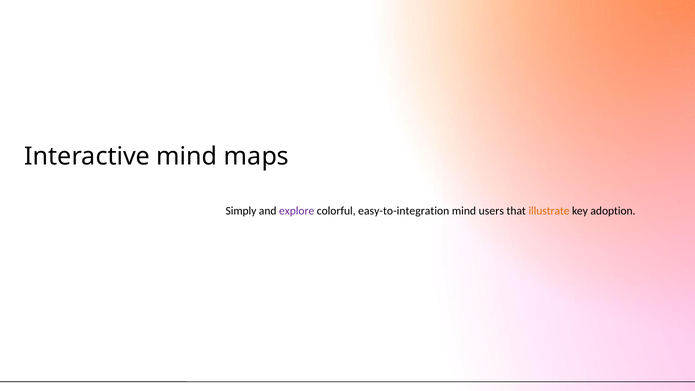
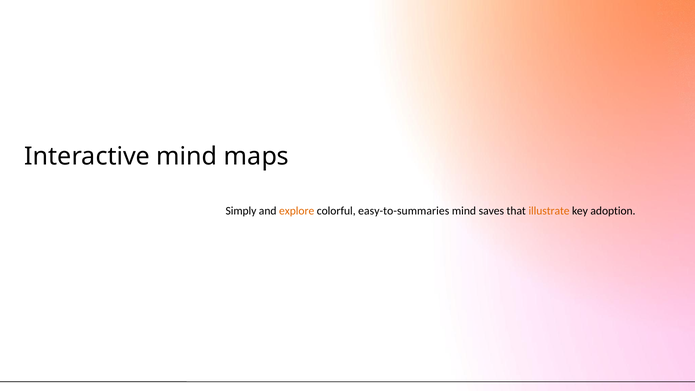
explore colour: purple -> orange
easy-to-integration: easy-to-integration -> easy-to-summaries
users: users -> saves
